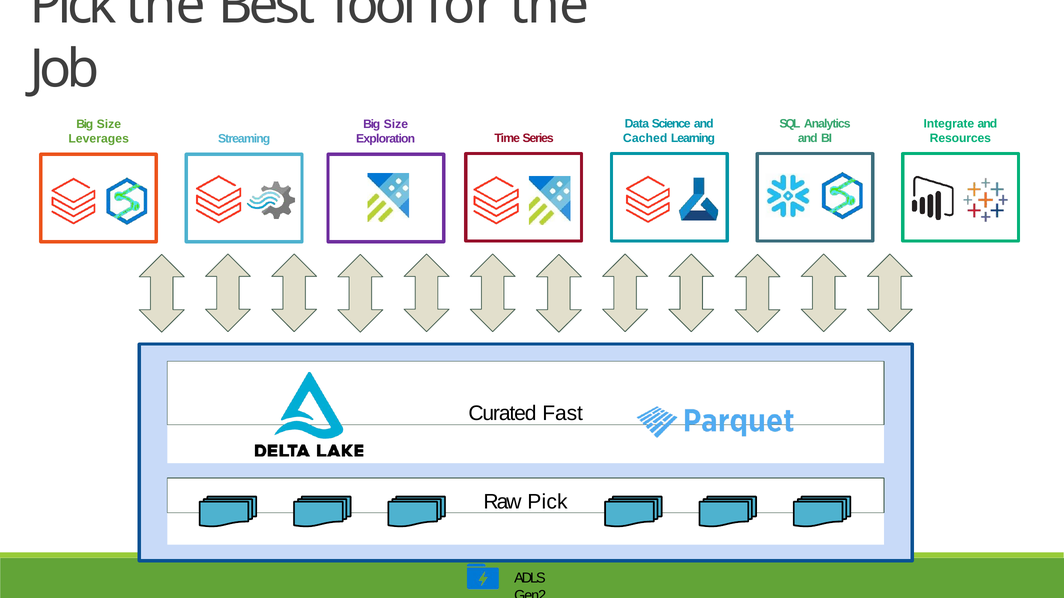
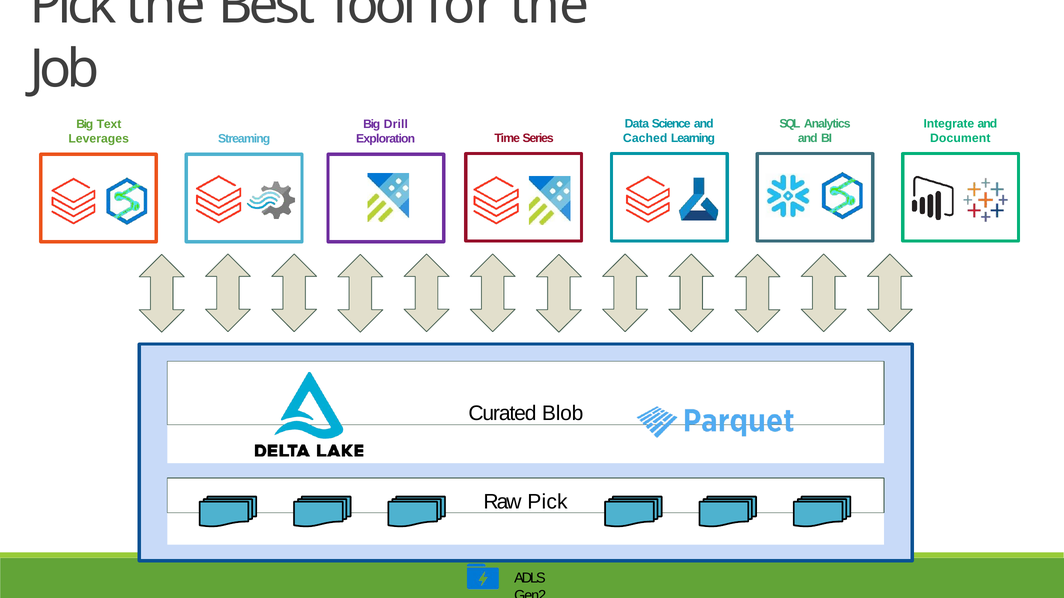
Size at (109, 124): Size -> Text
Size at (396, 124): Size -> Drill
Resources: Resources -> Document
Fast: Fast -> Blob
